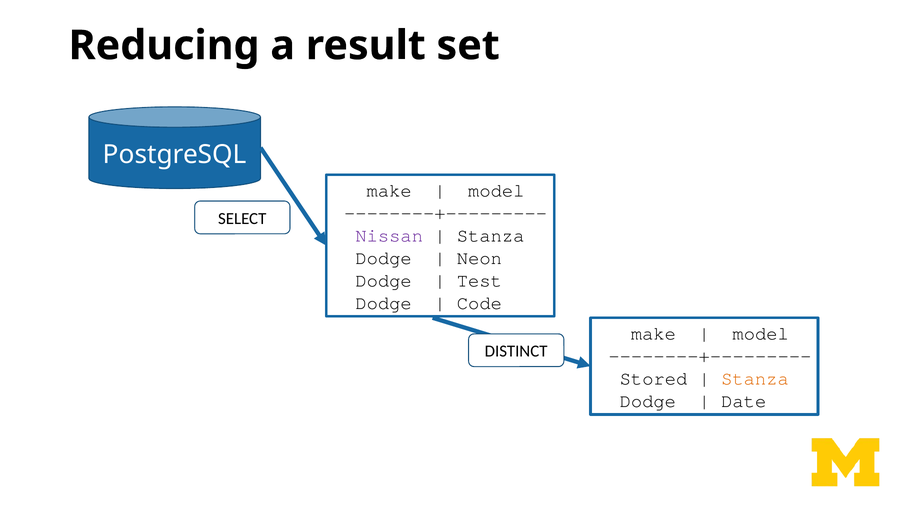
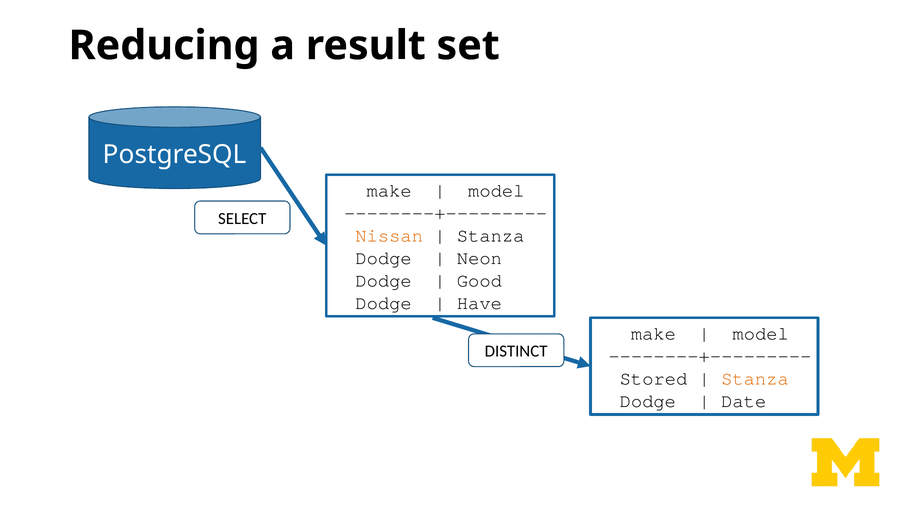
Nissan colour: purple -> orange
Test: Test -> Good
Code: Code -> Have
